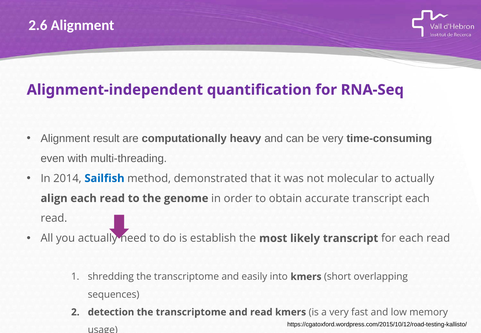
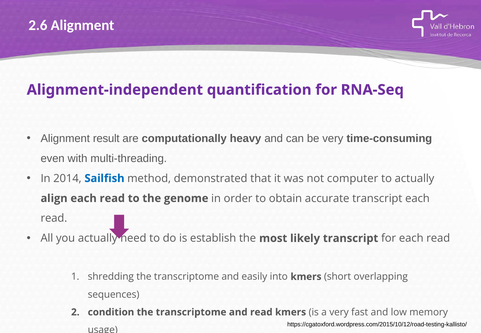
molecular: molecular -> computer
detection: detection -> condition
